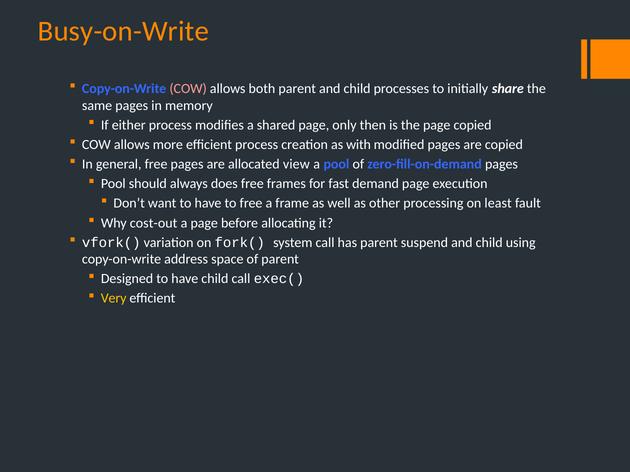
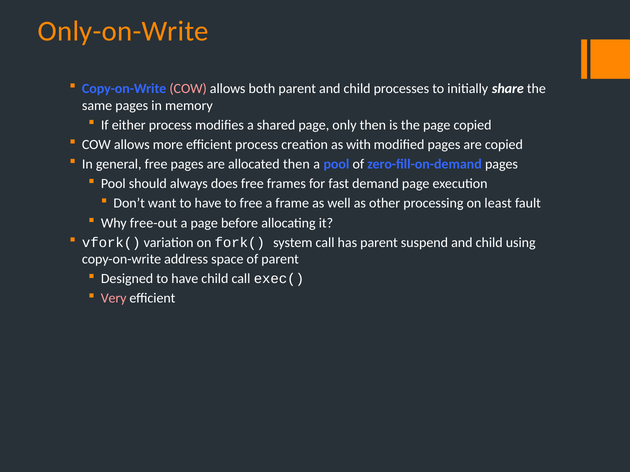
Busy-on-Write: Busy-on-Write -> Only-on-Write
allocated view: view -> then
cost-out: cost-out -> free-out
Very colour: yellow -> pink
